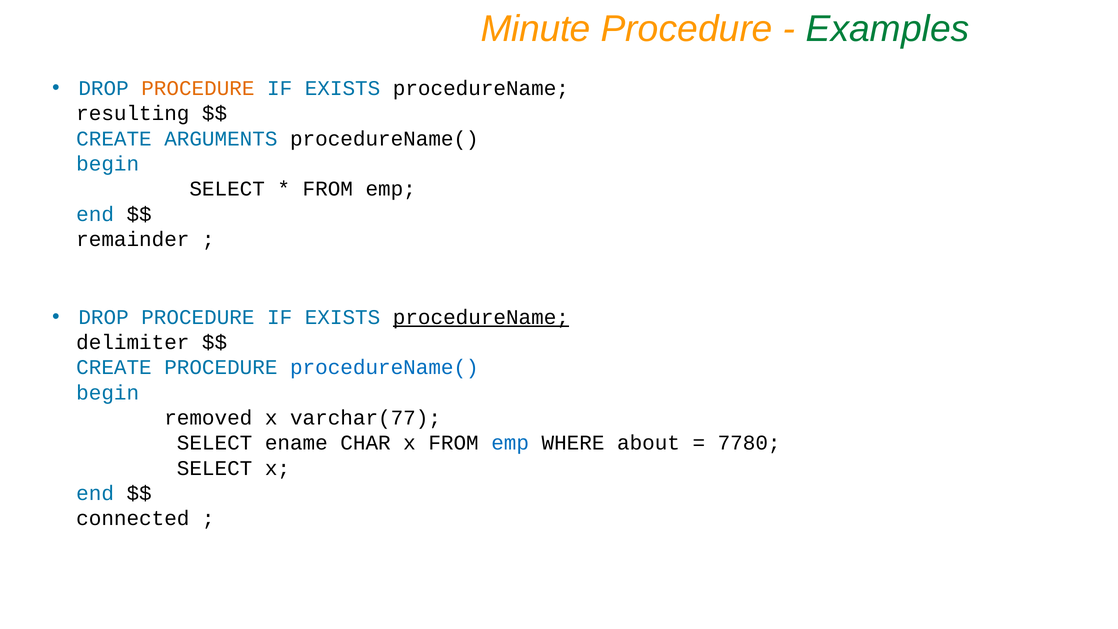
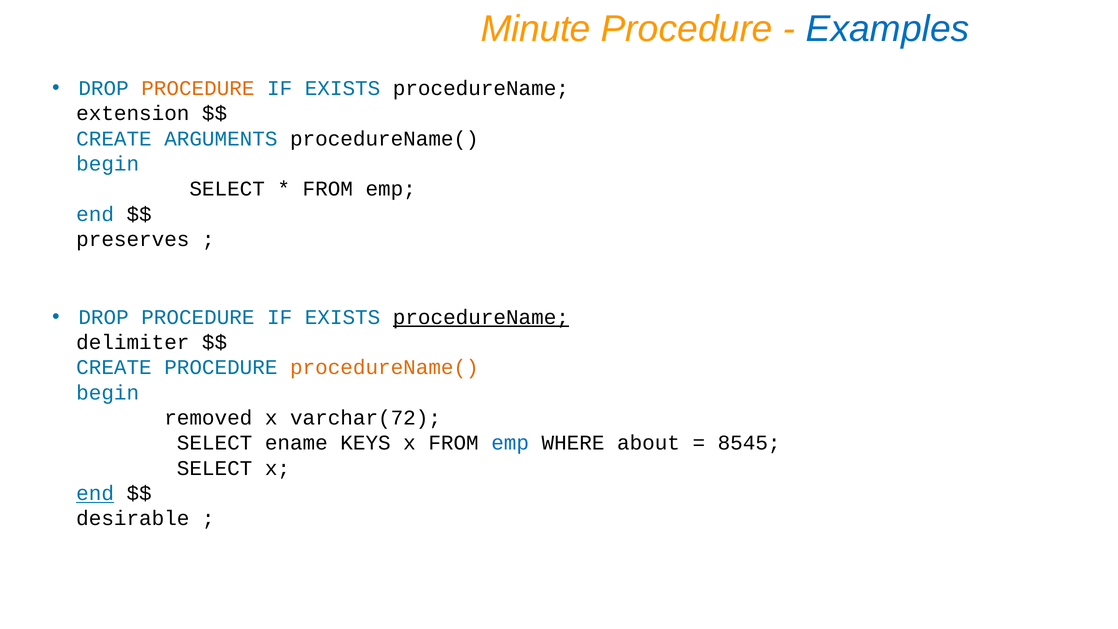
Examples colour: green -> blue
resulting: resulting -> extension
remainder: remainder -> preserves
procedureName( at (384, 367) colour: blue -> orange
varchar(77: varchar(77 -> varchar(72
CHAR: CHAR -> KEYS
7780: 7780 -> 8545
end at (95, 493) underline: none -> present
connected: connected -> desirable
